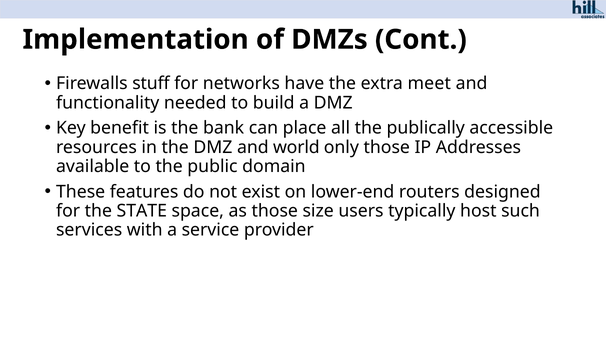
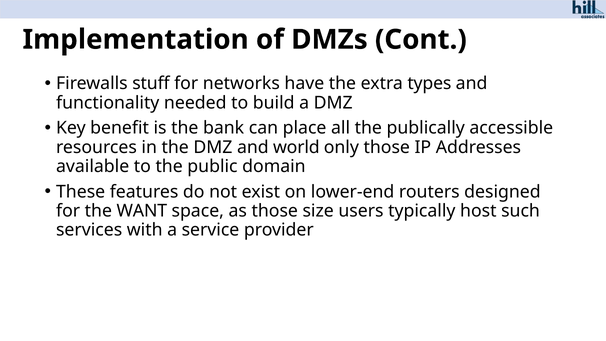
meet: meet -> types
STATE: STATE -> WANT
